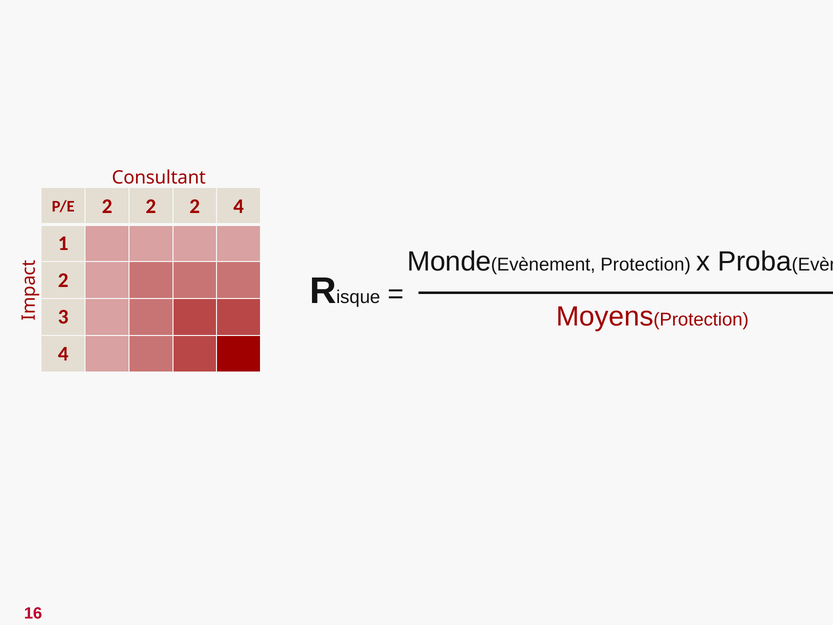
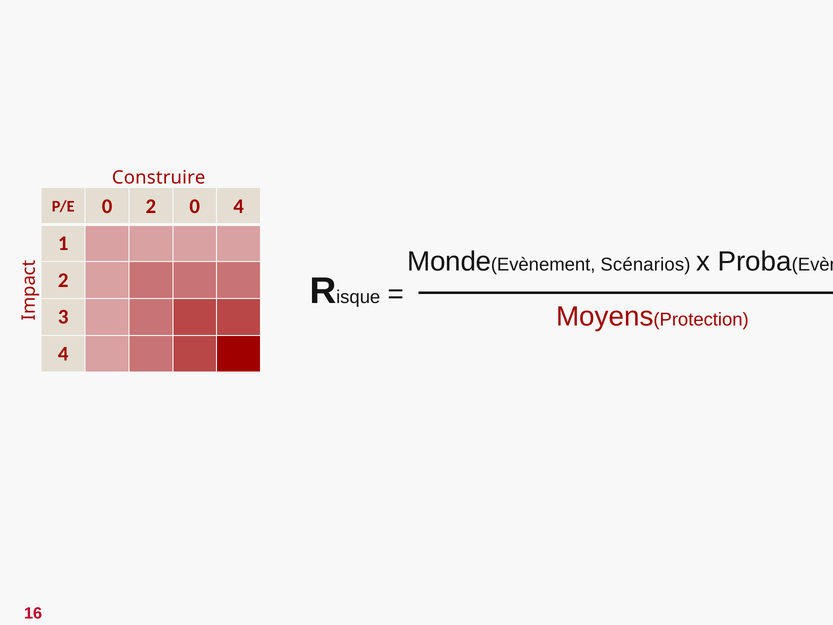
Consultant: Consultant -> Construire
P/E 2: 2 -> 0
2 at (195, 206): 2 -> 0
Protection at (646, 264): Protection -> Scénarios
